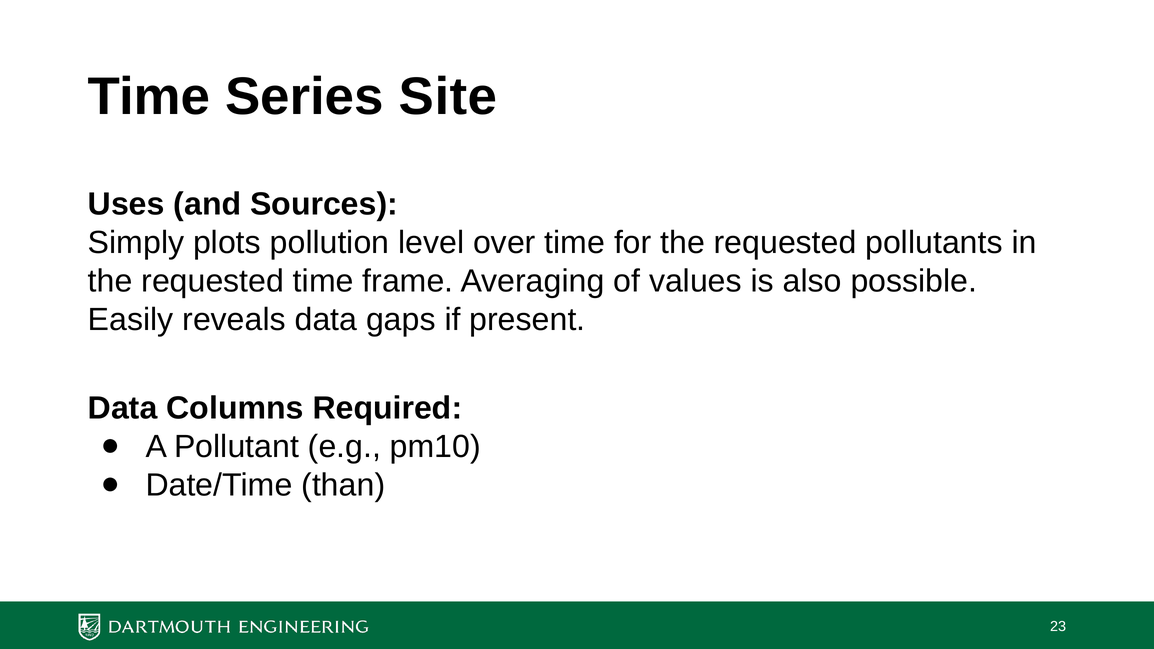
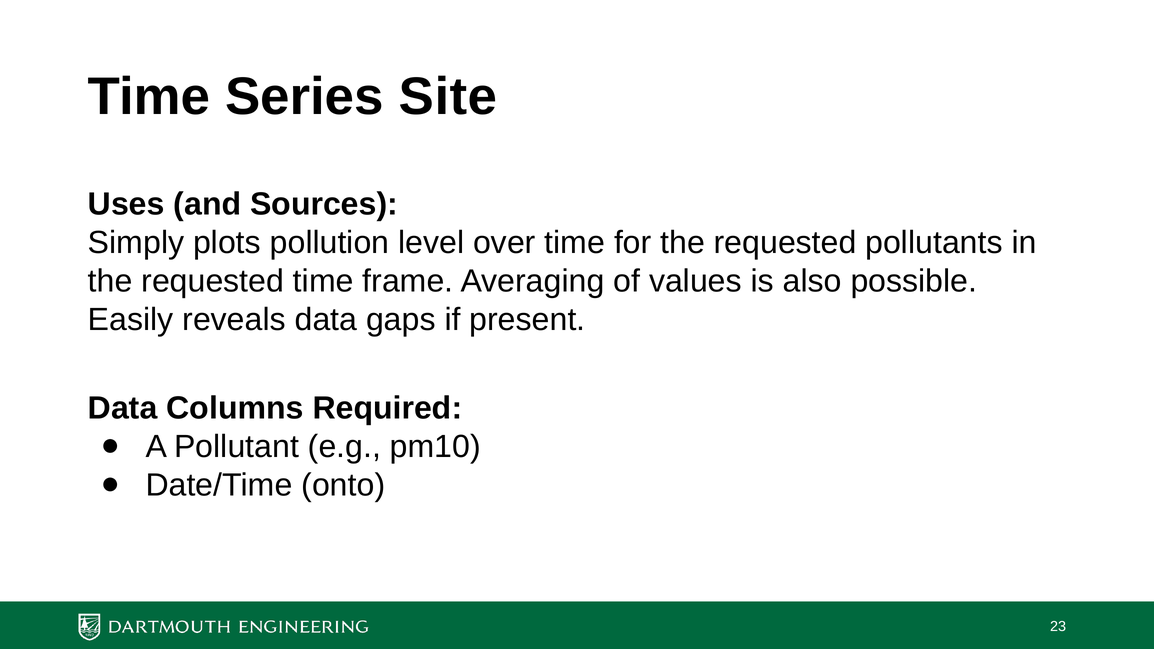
than: than -> onto
